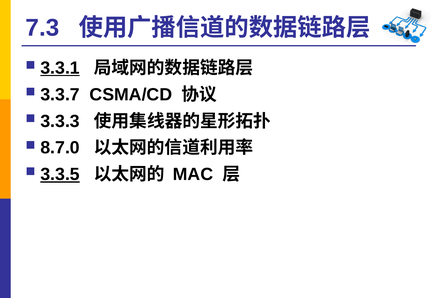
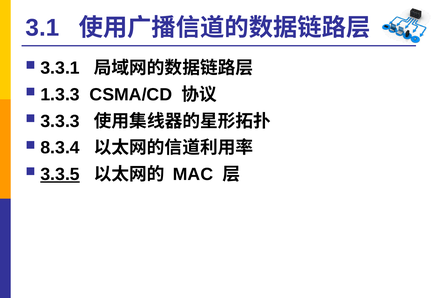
7.3: 7.3 -> 3.1
3.3.1 underline: present -> none
3.3.7: 3.3.7 -> 1.3.3
8.7.0: 8.7.0 -> 8.3.4
